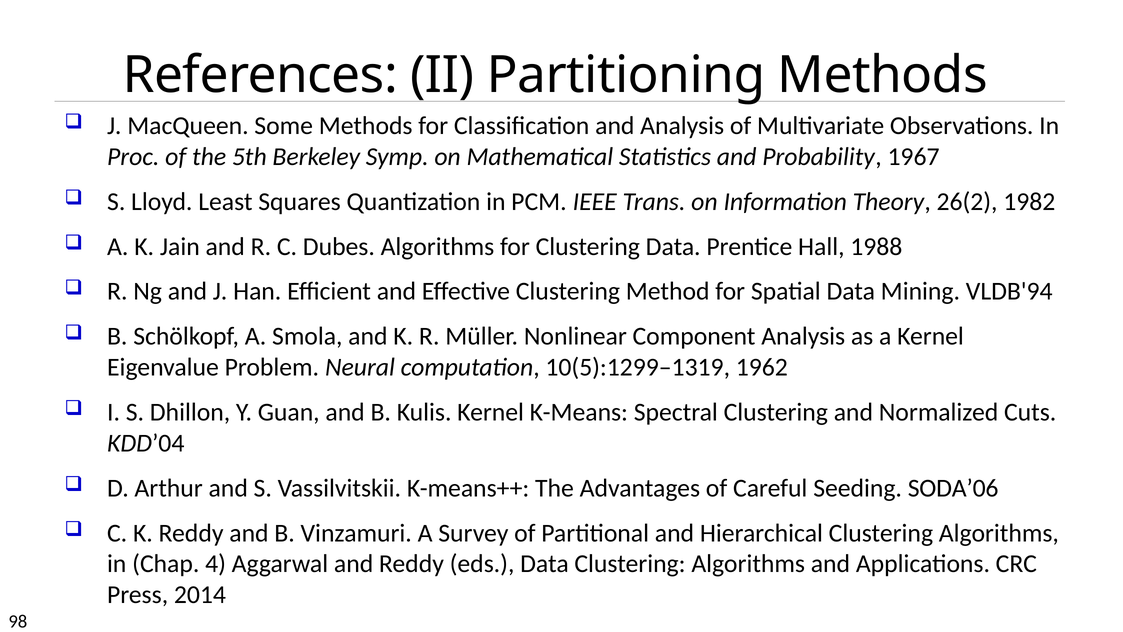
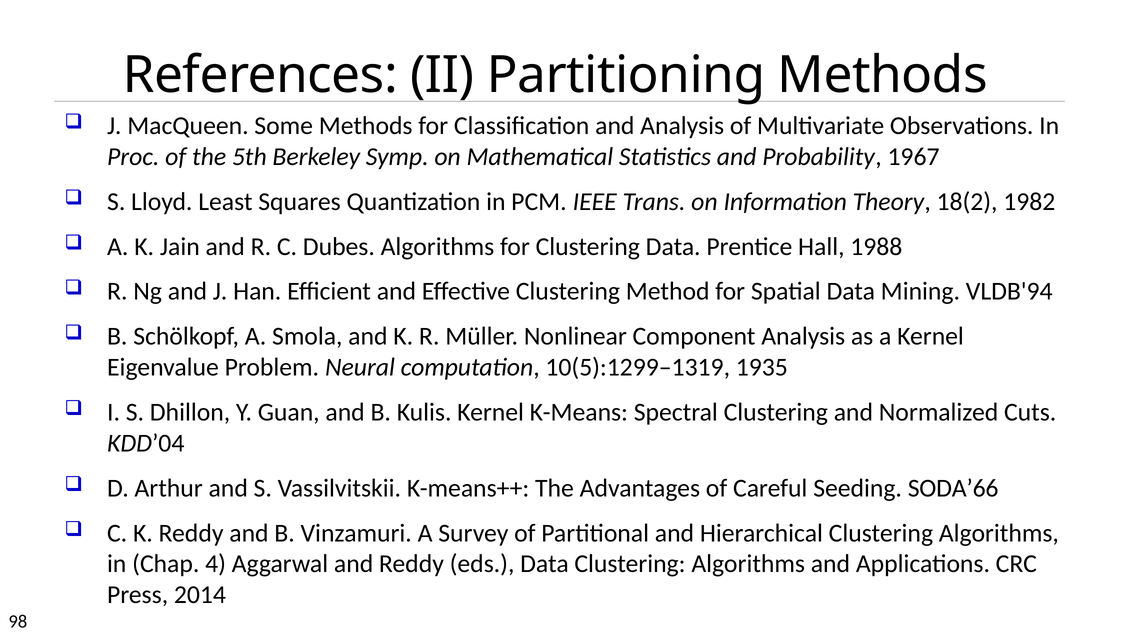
26(2: 26(2 -> 18(2
1962: 1962 -> 1935
SODA’06: SODA’06 -> SODA’66
